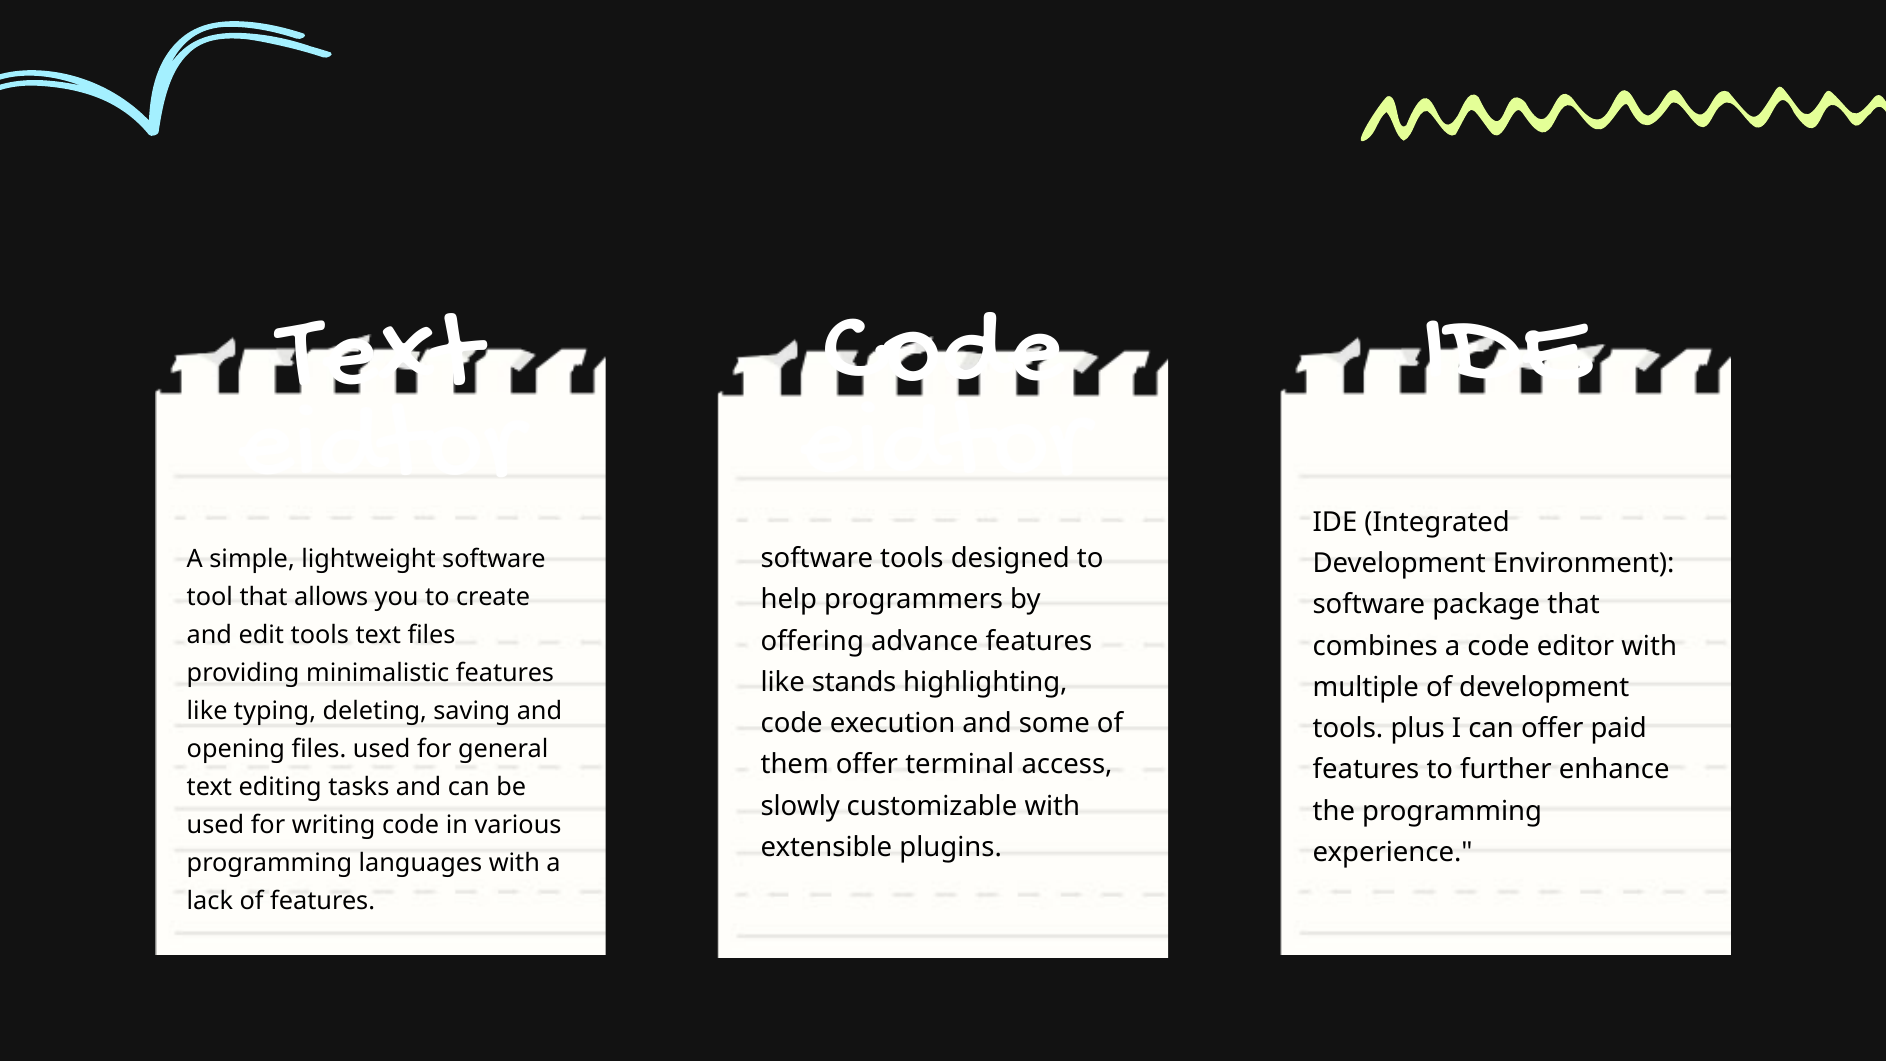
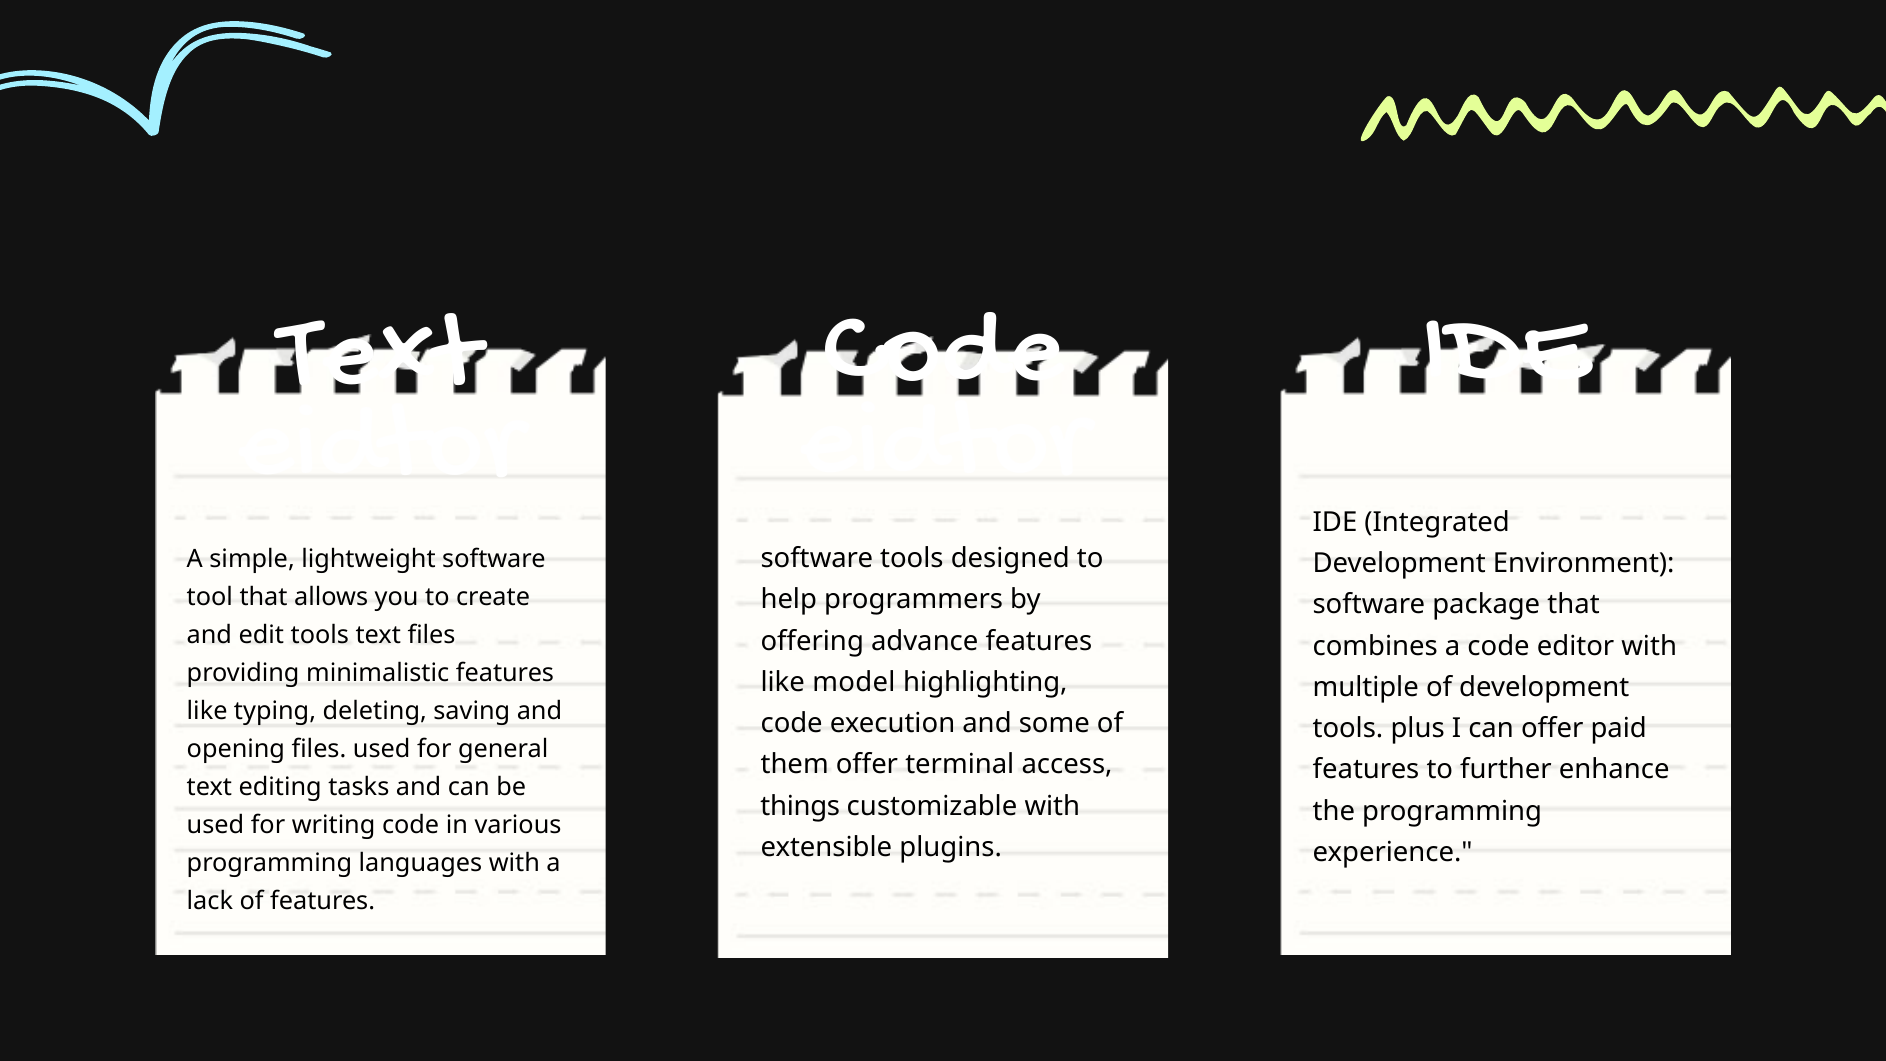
stands: stands -> model
slowly: slowly -> things
